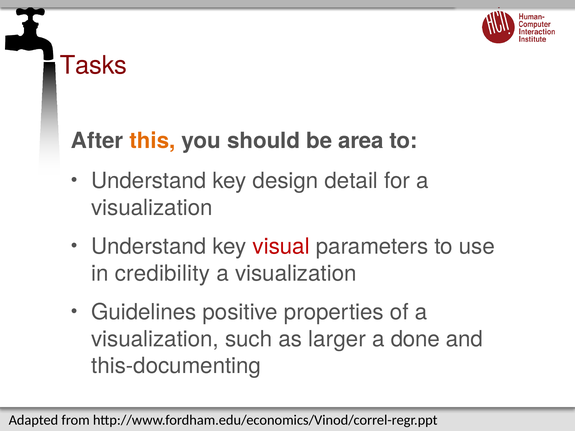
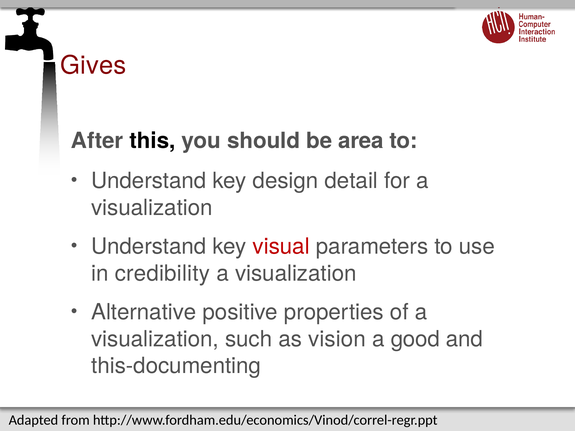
Tasks: Tasks -> Gives
this colour: orange -> black
Guidelines: Guidelines -> Alternative
larger: larger -> vision
done: done -> good
